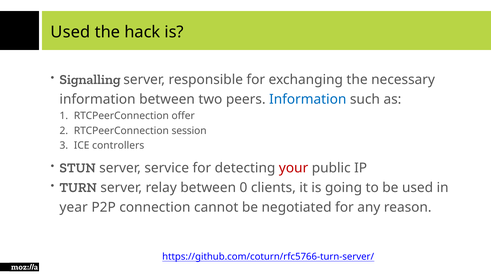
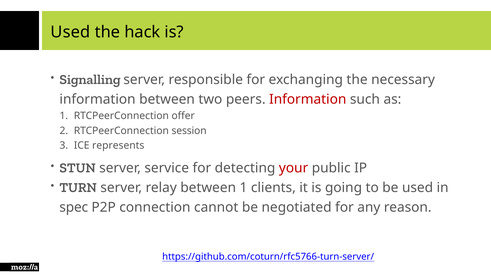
Information at (308, 99) colour: blue -> red
controllers: controllers -> represents
between 0: 0 -> 1
year: year -> spec
